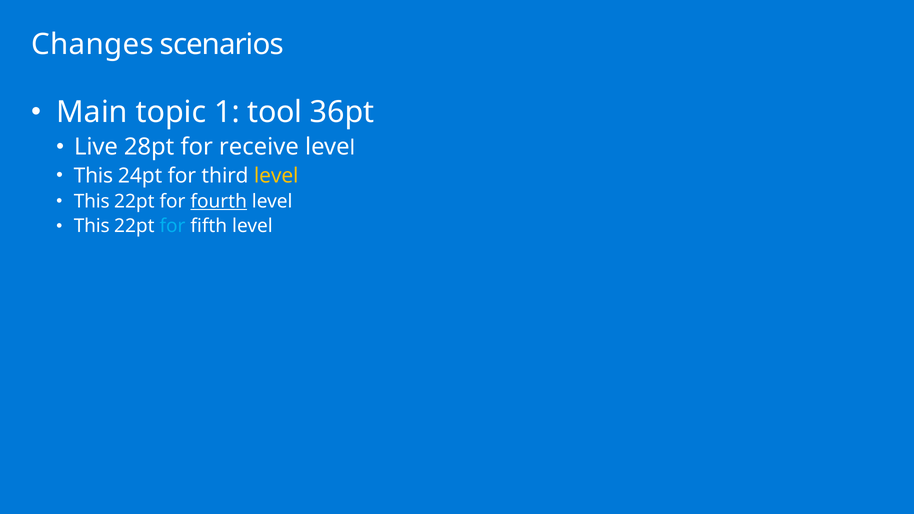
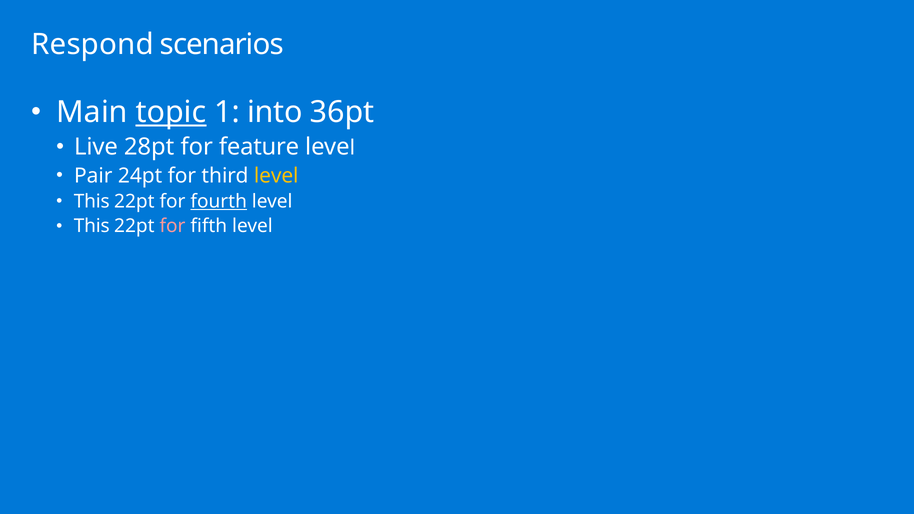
Changes: Changes -> Respond
topic underline: none -> present
tool: tool -> into
receive: receive -> feature
This at (93, 176): This -> Pair
for at (173, 226) colour: light blue -> pink
